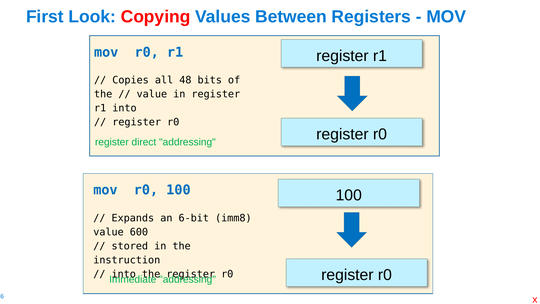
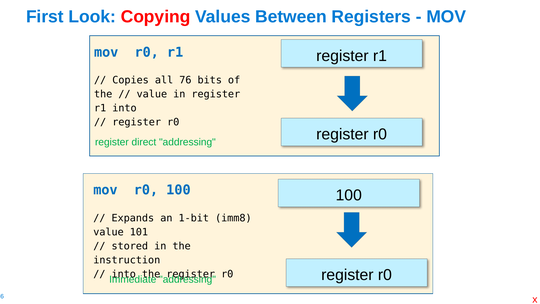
48: 48 -> 76
6-bit: 6-bit -> 1-bit
600: 600 -> 101
